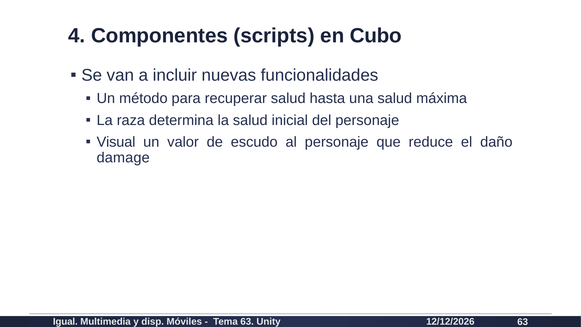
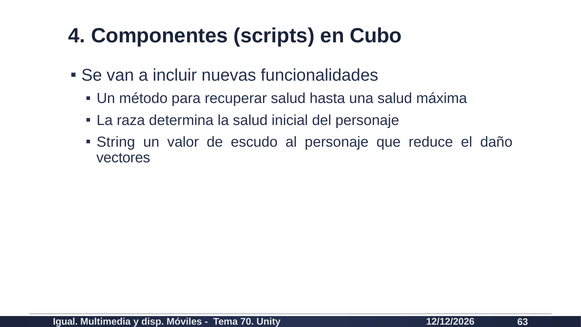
Visual: Visual -> String
damage: damage -> vectores
Tema 63: 63 -> 70
